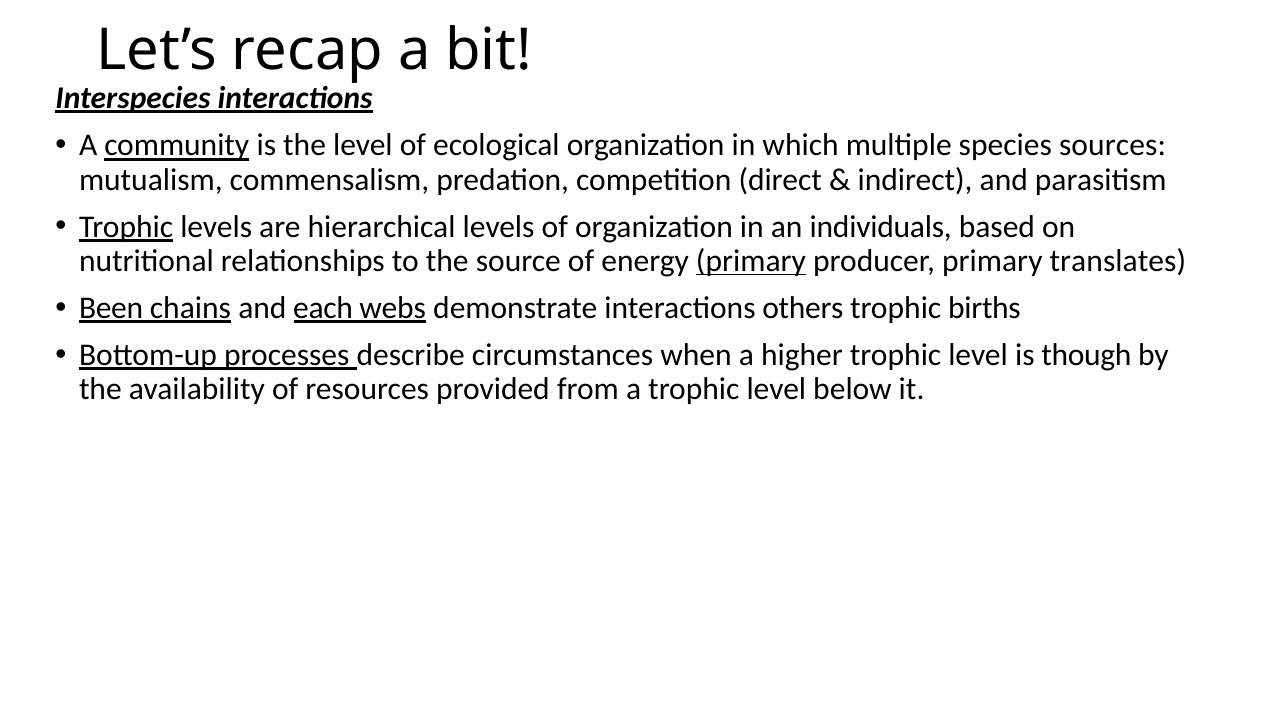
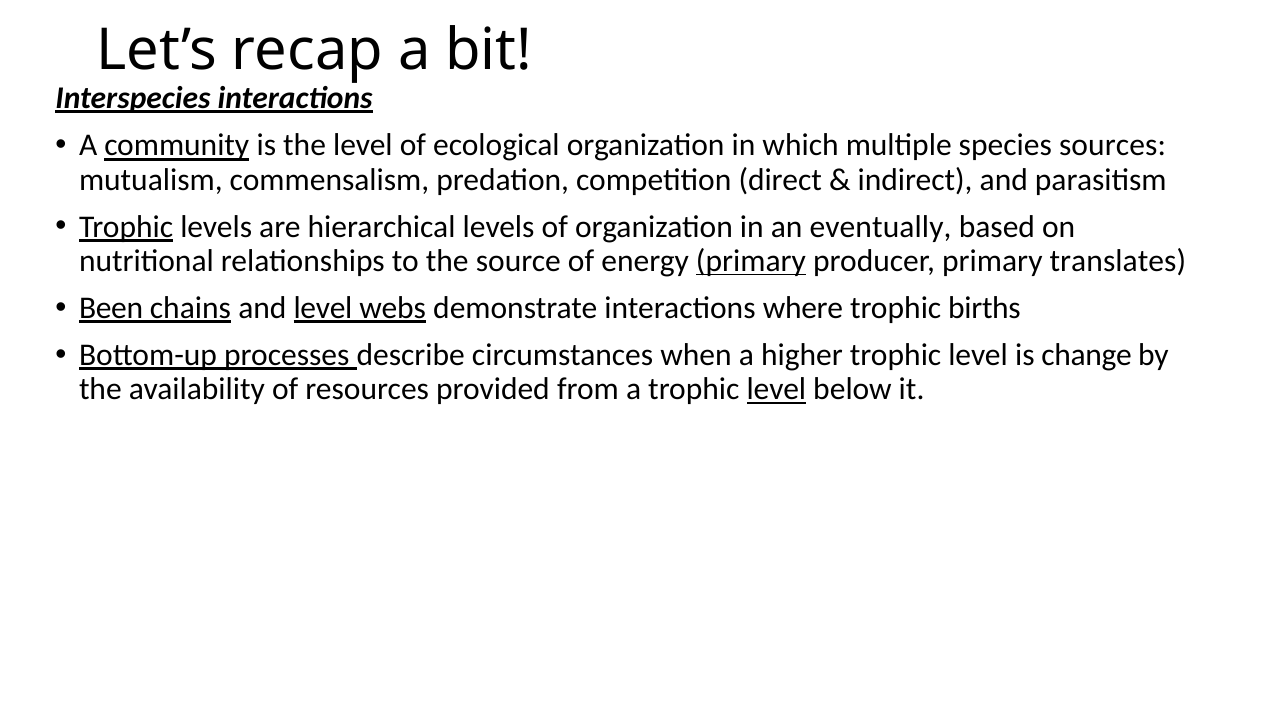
individuals: individuals -> eventually
and each: each -> level
others: others -> where
is though: though -> change
level at (776, 389) underline: none -> present
